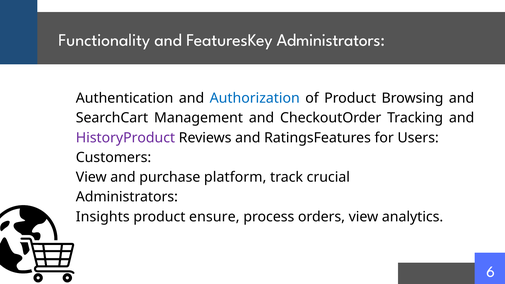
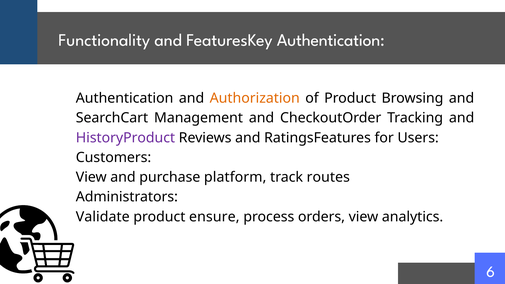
FeaturesKey Administrators: Administrators -> Authentication
Authorization colour: blue -> orange
crucial: crucial -> routes
Insights: Insights -> Validate
